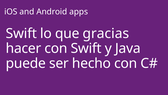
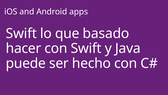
gracias: gracias -> basado
